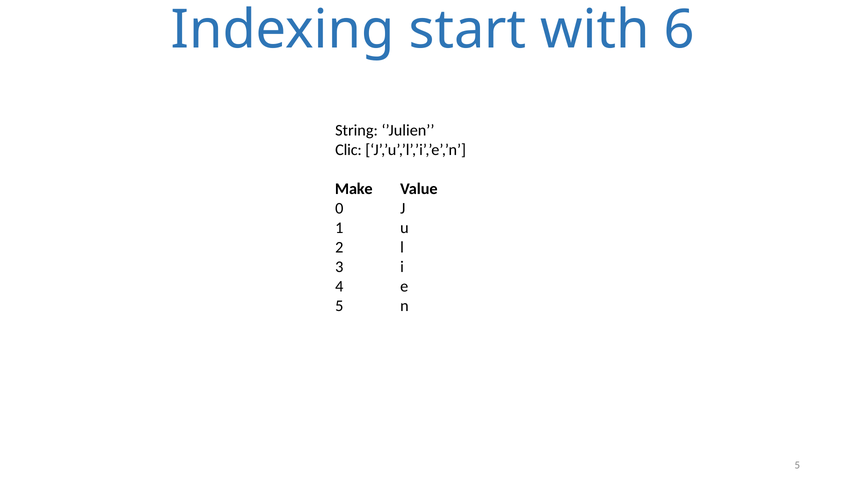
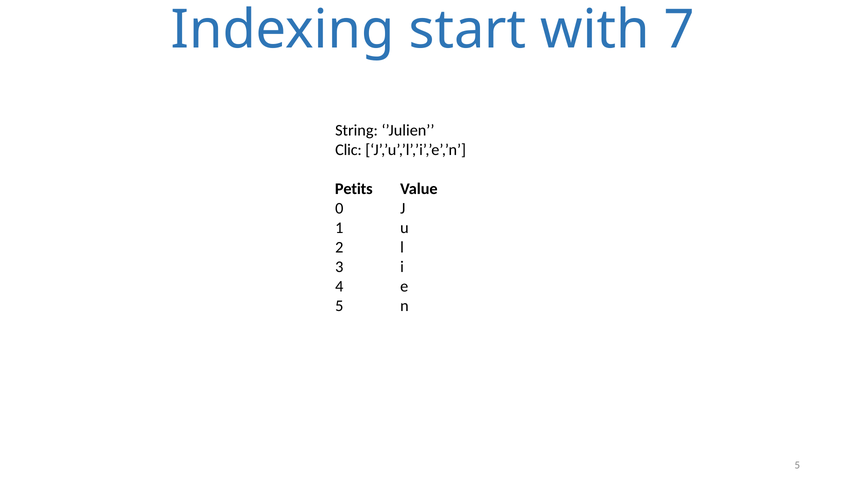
6: 6 -> 7
Make: Make -> Petits
